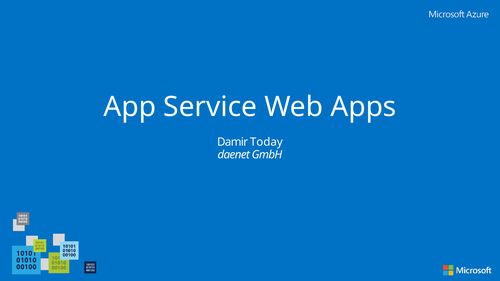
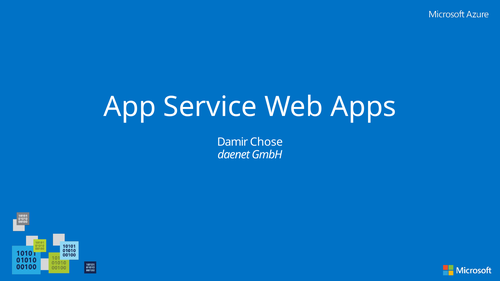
Today: Today -> Chose
